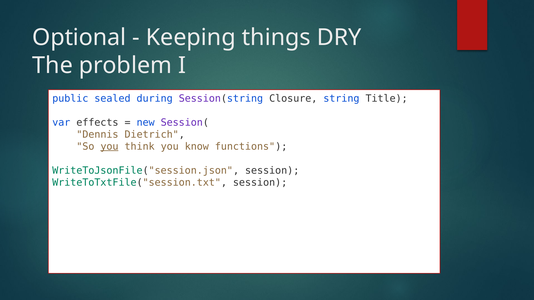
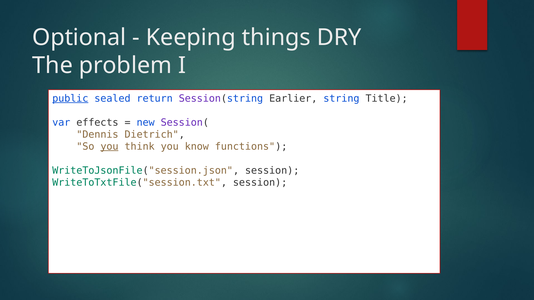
public underline: none -> present
during: during -> return
Closure: Closure -> Earlier
